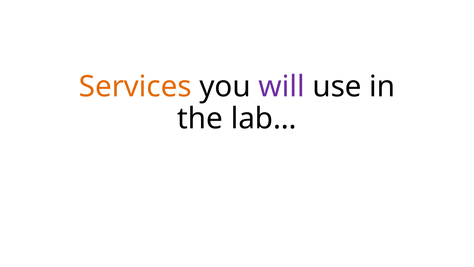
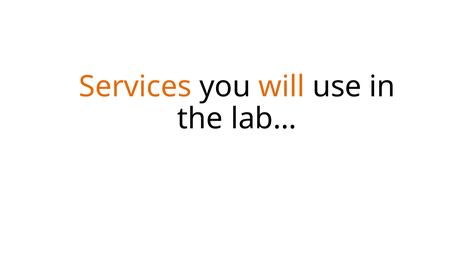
will colour: purple -> orange
